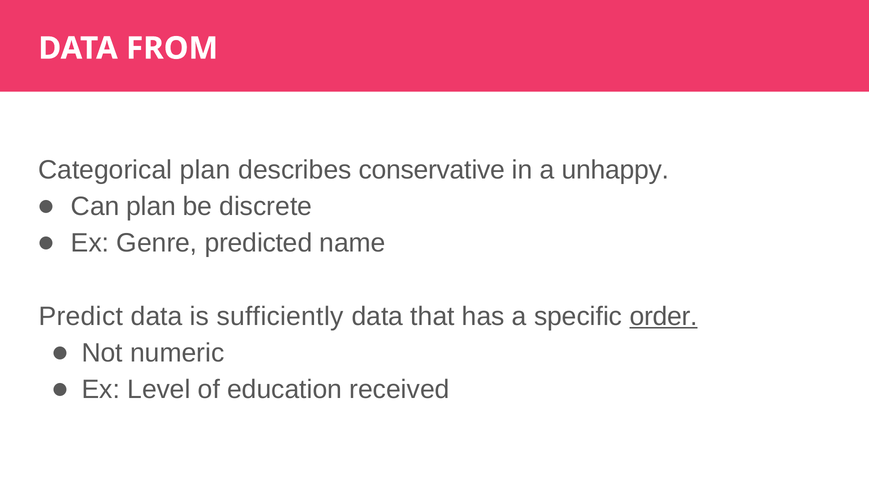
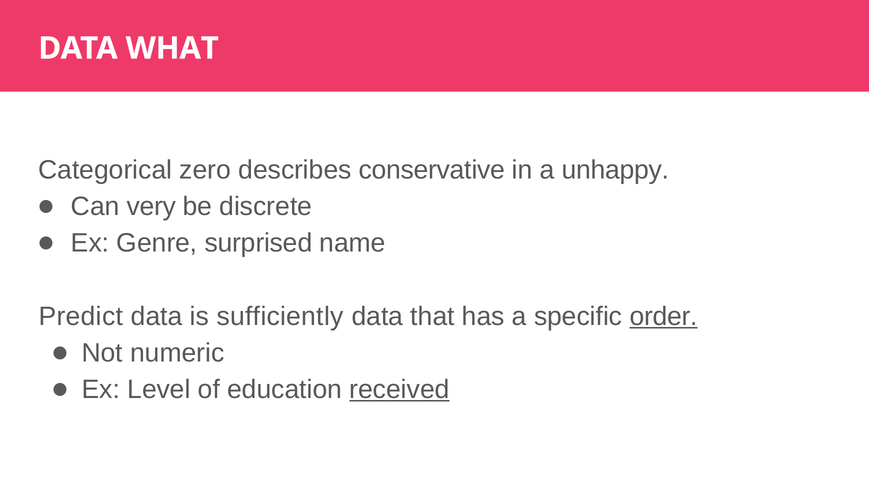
FROM: FROM -> WHAT
Categorical plan: plan -> zero
Can plan: plan -> very
predicted: predicted -> surprised
received underline: none -> present
